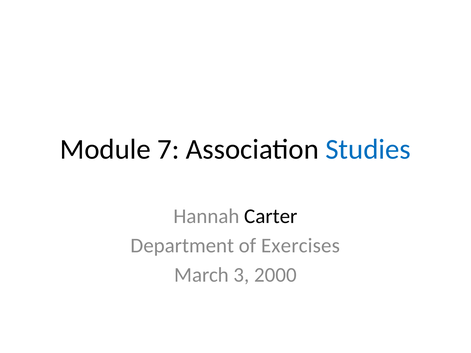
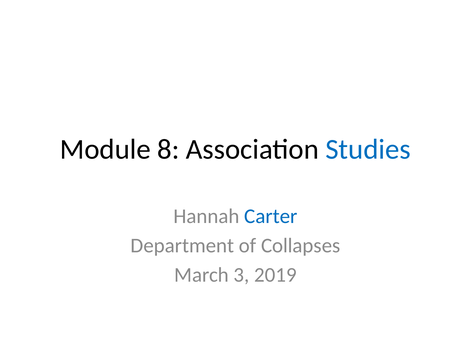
7: 7 -> 8
Carter colour: black -> blue
Exercises: Exercises -> Collapses
2000: 2000 -> 2019
